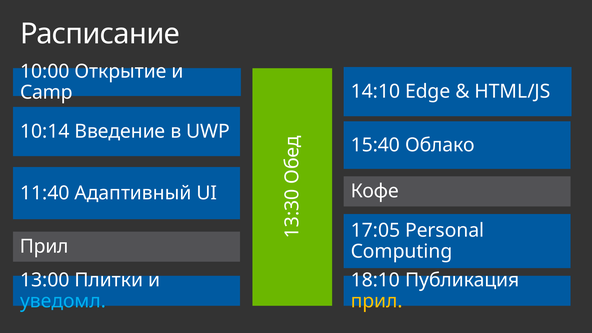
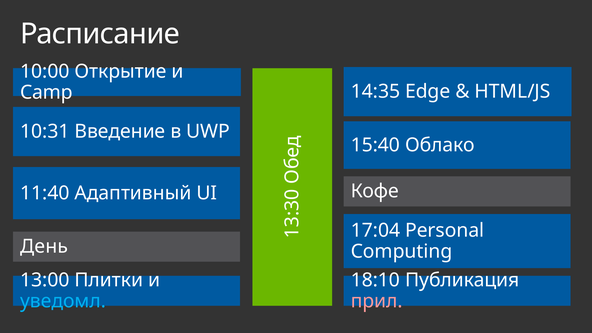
14:10: 14:10 -> 14:35
10:14: 10:14 -> 10:31
17:05: 17:05 -> 17:04
Прил at (44, 247): Прил -> День
прил at (377, 301) colour: yellow -> pink
